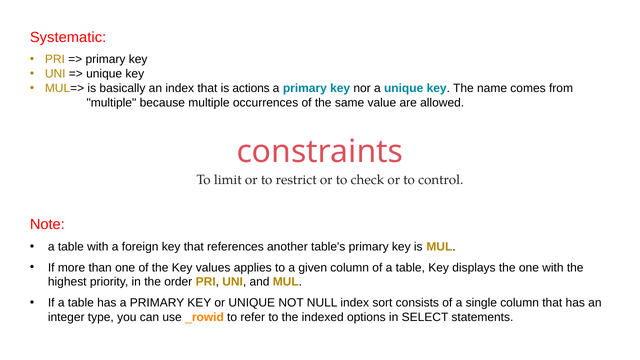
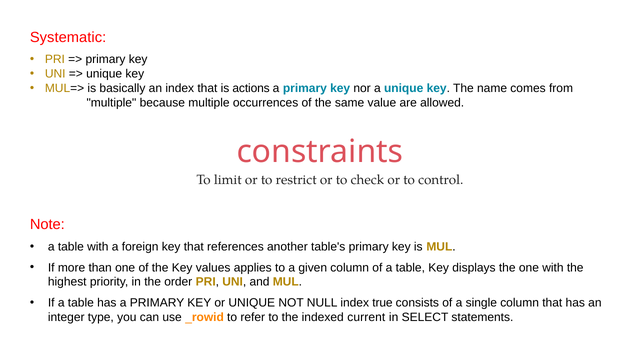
sort: sort -> true
options: options -> current
